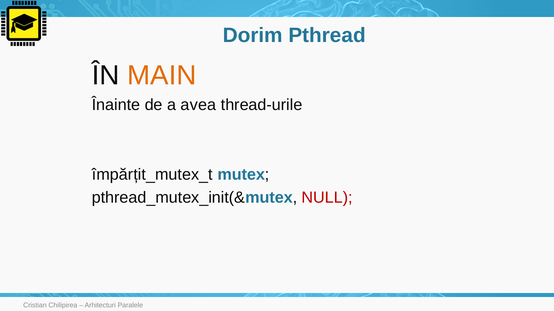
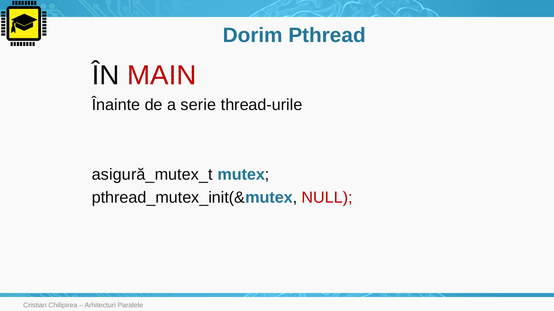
MAIN colour: orange -> red
avea: avea -> serie
împărțit_mutex_t: împărțit_mutex_t -> asigură_mutex_t
